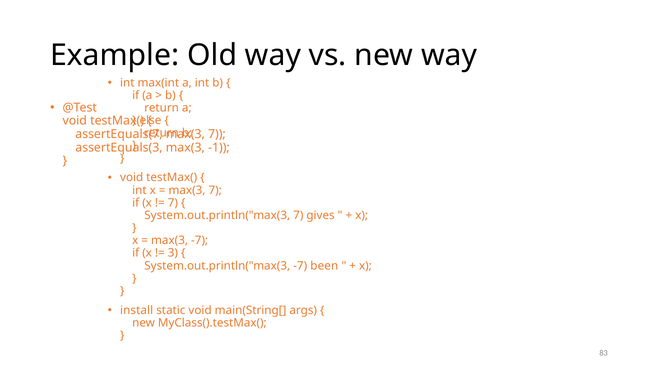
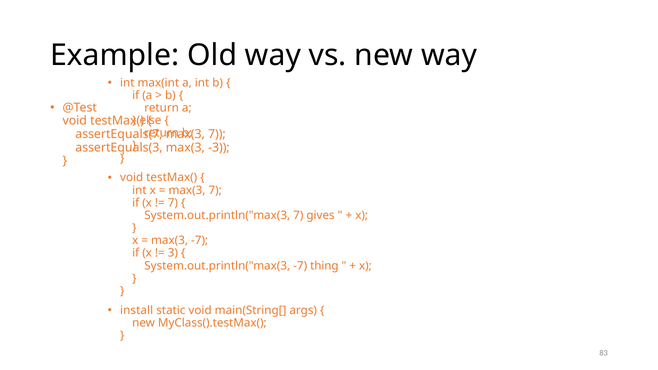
-1: -1 -> -3
been: been -> thing
